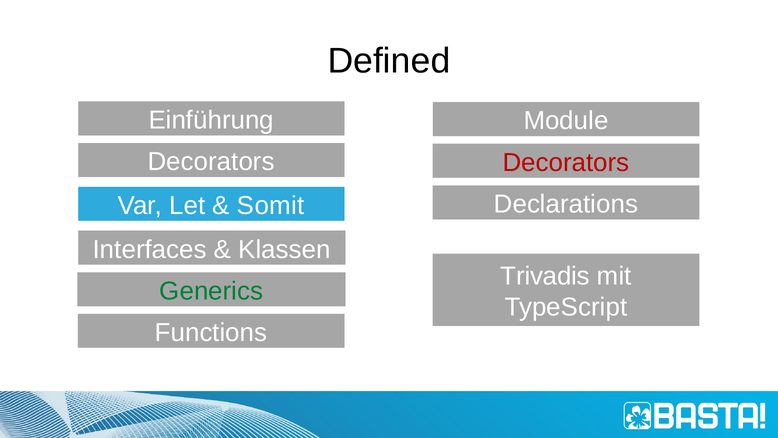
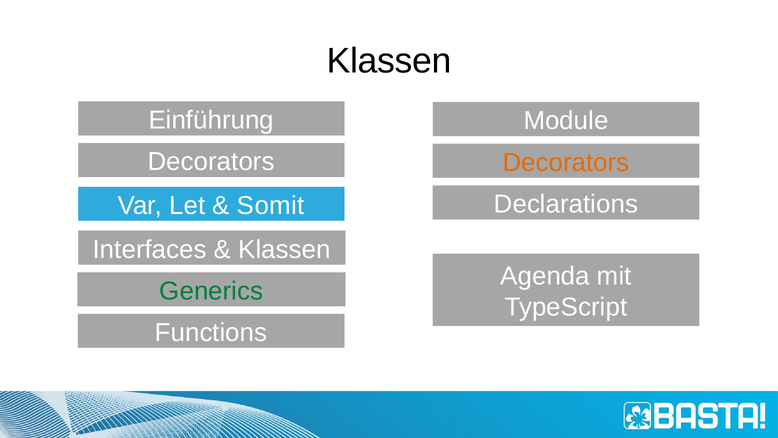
Defined at (389, 61): Defined -> Klassen
Decorators at (566, 162) colour: red -> orange
Trivadis: Trivadis -> Agenda
